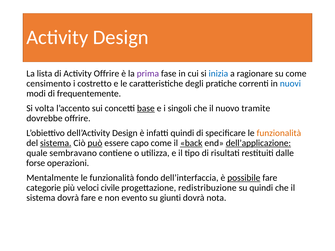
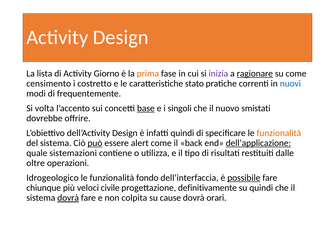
Activity Offrire: Offrire -> Giorno
prima colour: purple -> orange
inizia colour: blue -> purple
ragionare underline: none -> present
degli: degli -> stato
tramite: tramite -> smistati
sistema at (56, 143) underline: present -> none
capo: capo -> alert
back underline: present -> none
sembravano: sembravano -> sistemazioni
forse: forse -> oltre
Mentalmente: Mentalmente -> Idrogeologico
categorie: categorie -> chiunque
redistribuzione: redistribuzione -> definitivamente
dovrà at (68, 198) underline: none -> present
evento: evento -> colpita
giunti: giunti -> cause
nota: nota -> orari
